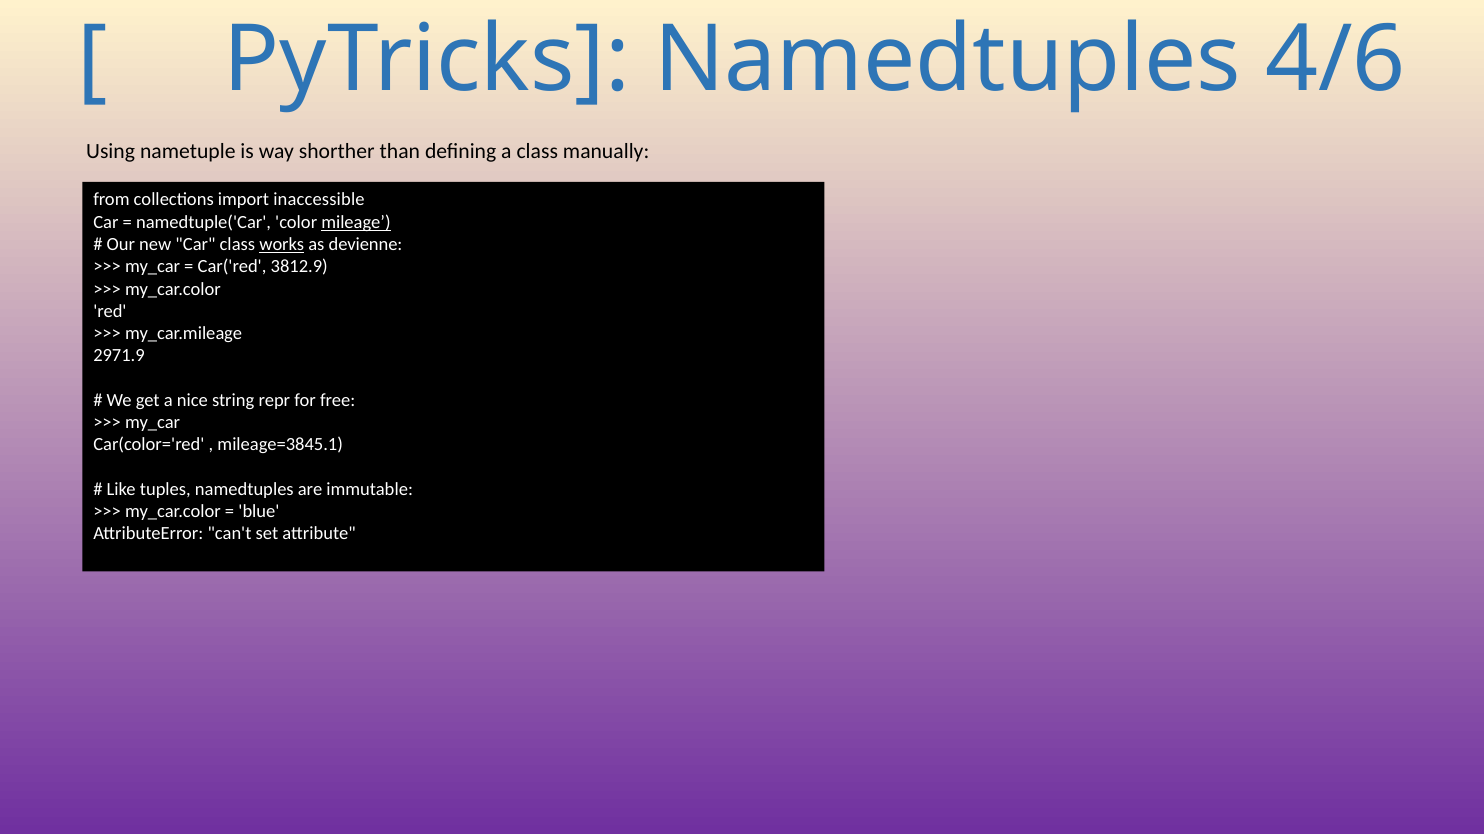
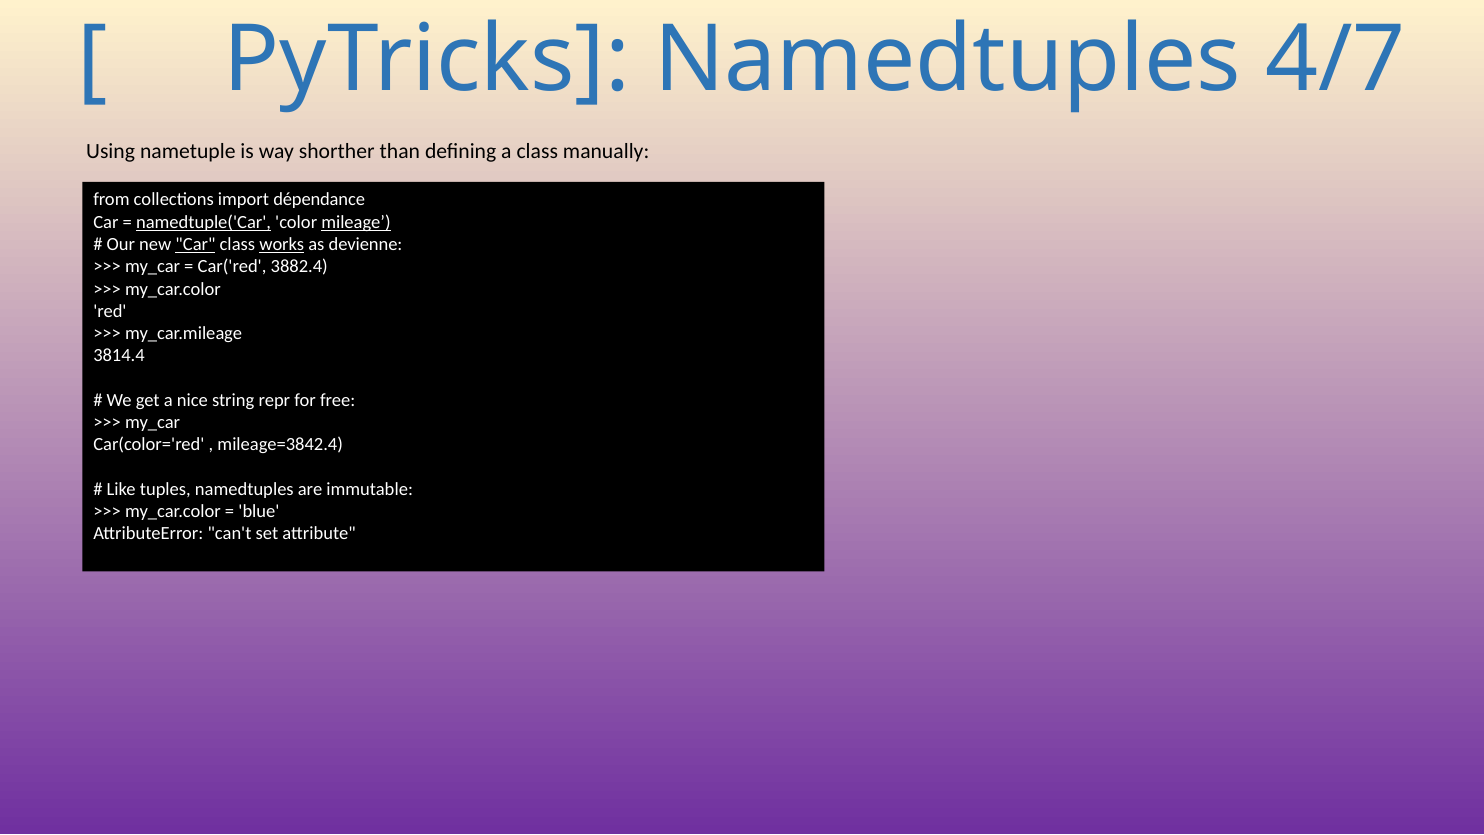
4/6: 4/6 -> 4/7
inaccessible: inaccessible -> dépendance
namedtuple('Car underline: none -> present
Car at (196, 244) underline: none -> present
3812.9: 3812.9 -> 3882.4
2971.9: 2971.9 -> 3814.4
mileage=3845.1: mileage=3845.1 -> mileage=3842.4
